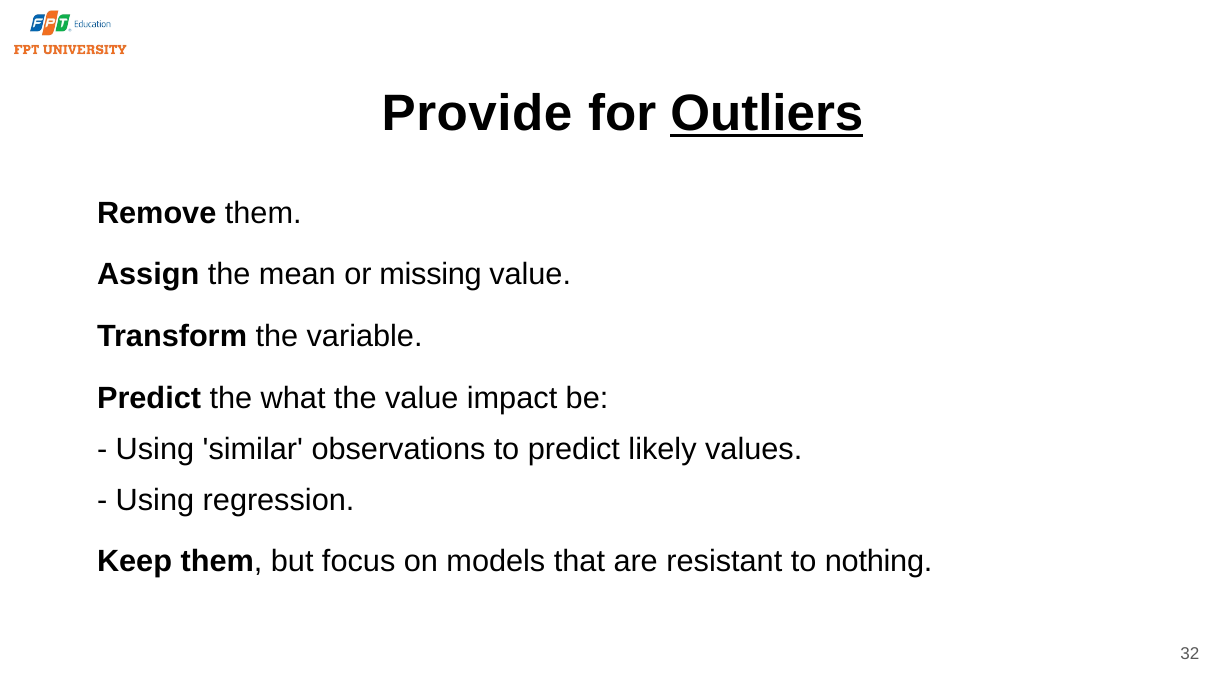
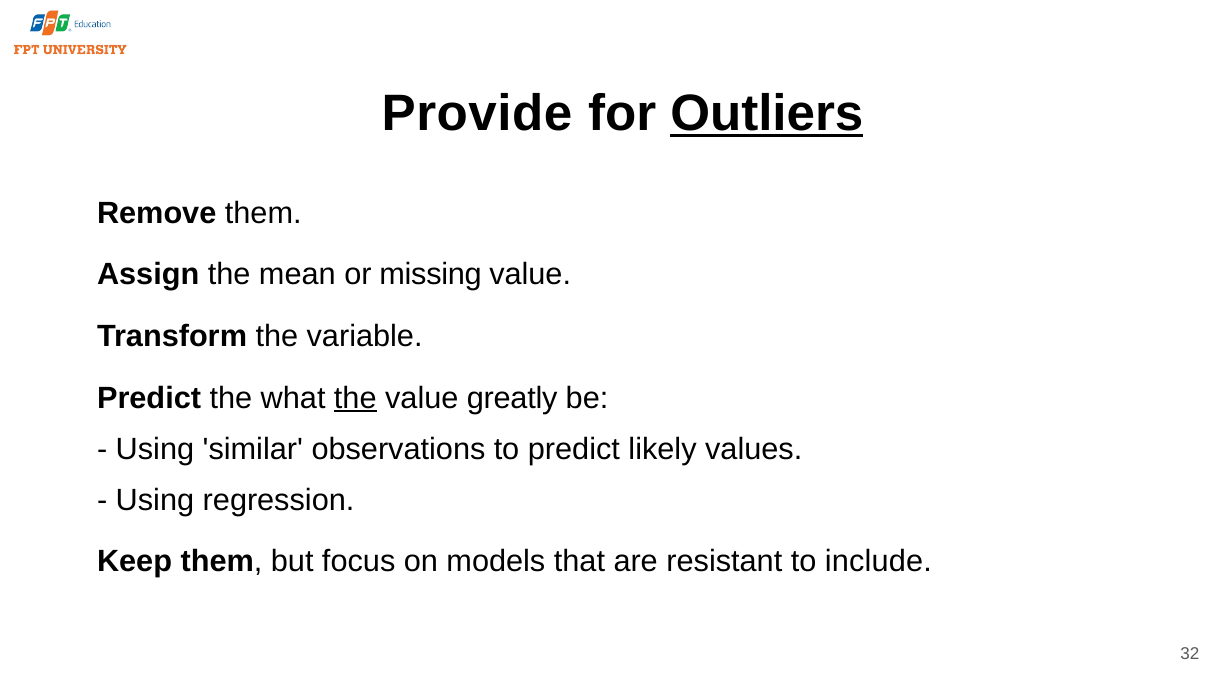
the at (355, 398) underline: none -> present
impact: impact -> greatly
nothing: nothing -> include
